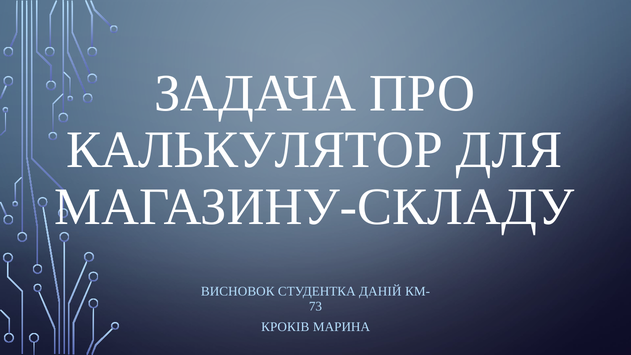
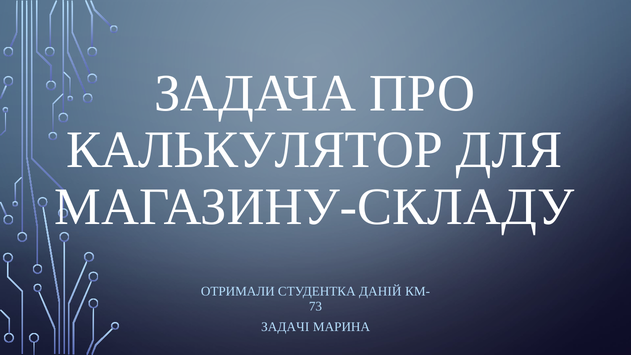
ВИСНОВОК: ВИСНОВОК -> ОТРИМАЛИ
КРОКІВ: КРОКІВ -> ЗАДАЧІ
